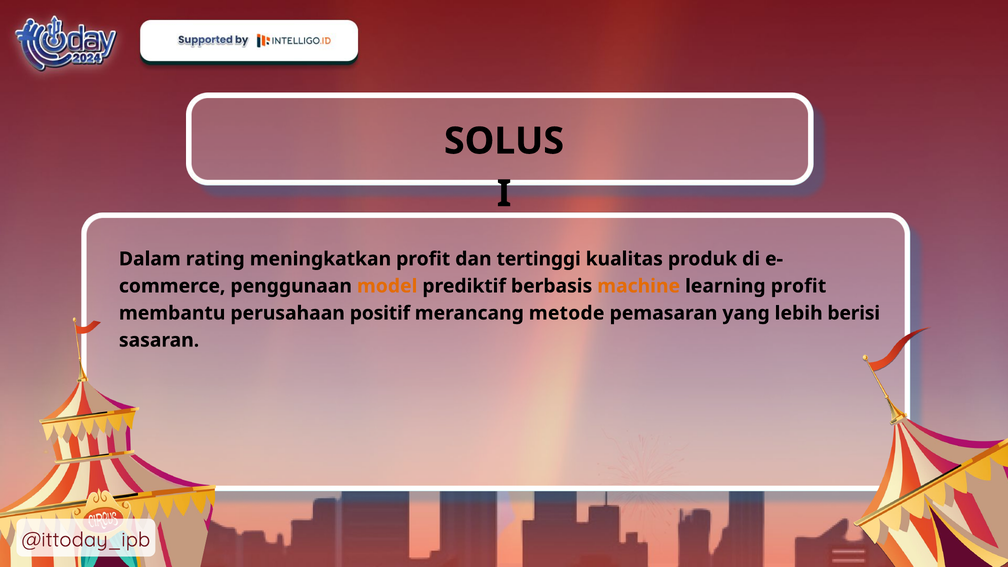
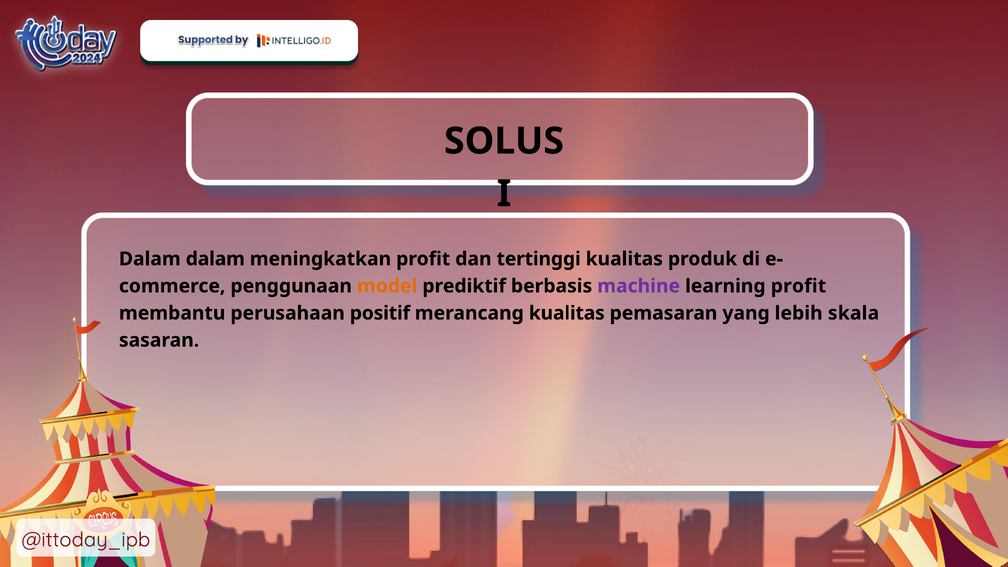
Dalam rating: rating -> dalam
machine colour: orange -> purple
merancang metode: metode -> kualitas
berisi: berisi -> skala
